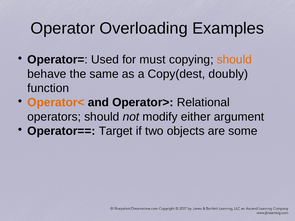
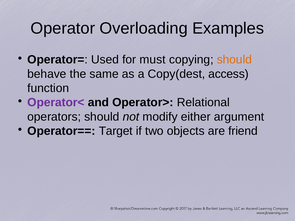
doubly: doubly -> access
Operator< colour: orange -> purple
some: some -> friend
